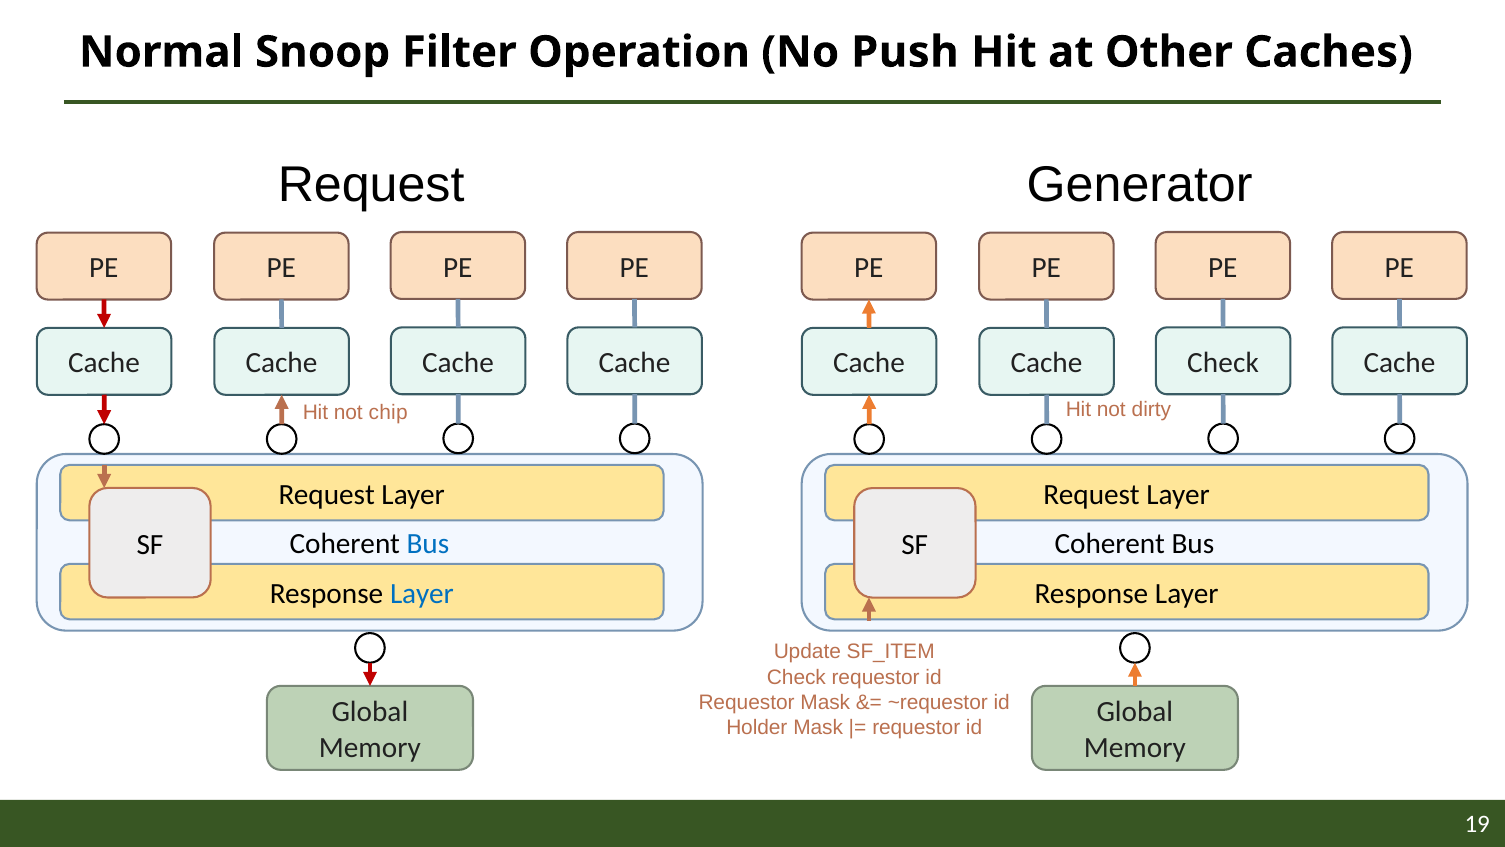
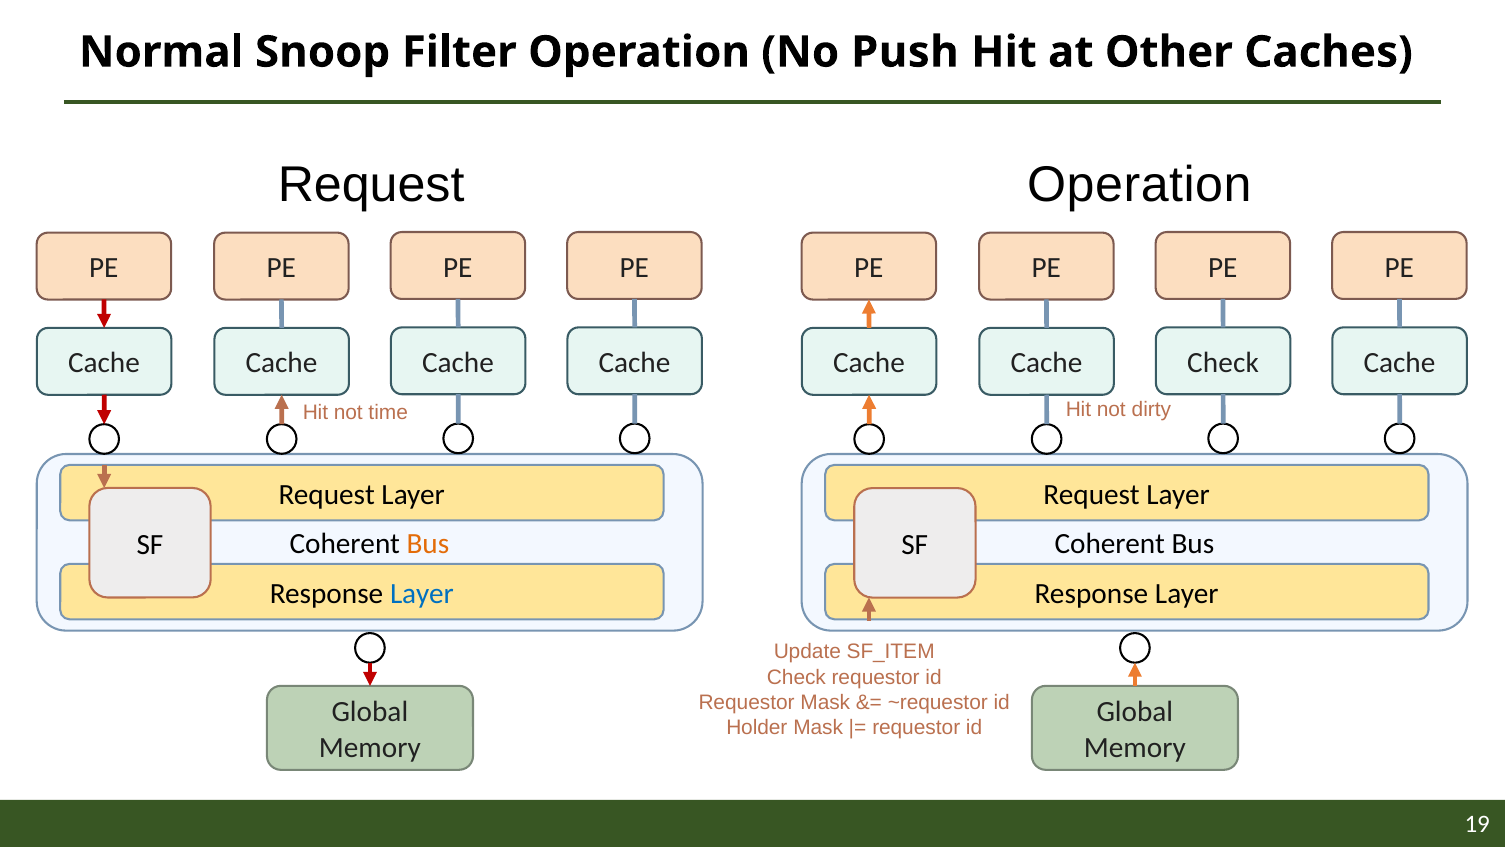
Request Generator: Generator -> Operation
chip: chip -> time
Bus at (428, 544) colour: blue -> orange
